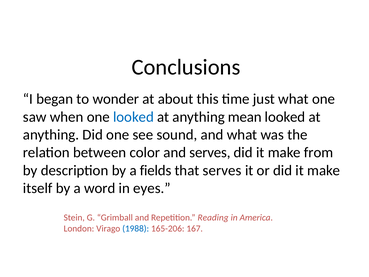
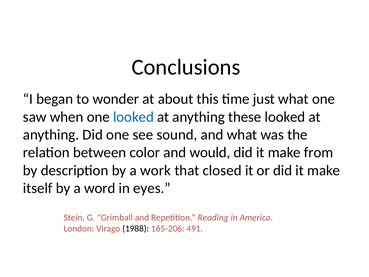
mean: mean -> these
and serves: serves -> would
fields: fields -> work
that serves: serves -> closed
1988 colour: blue -> black
167: 167 -> 491
